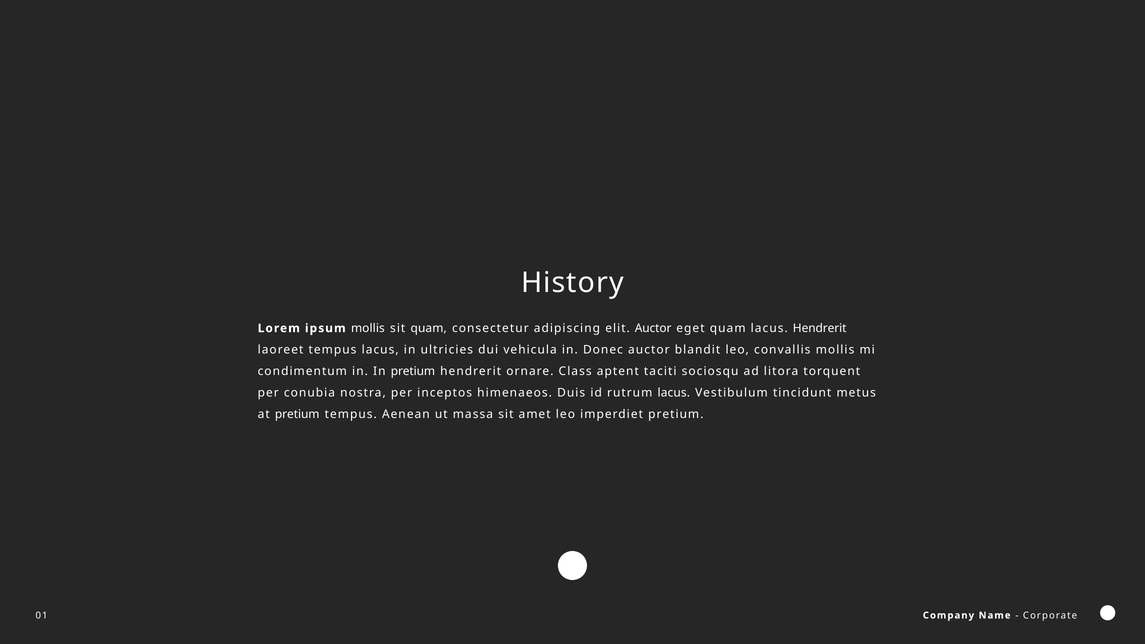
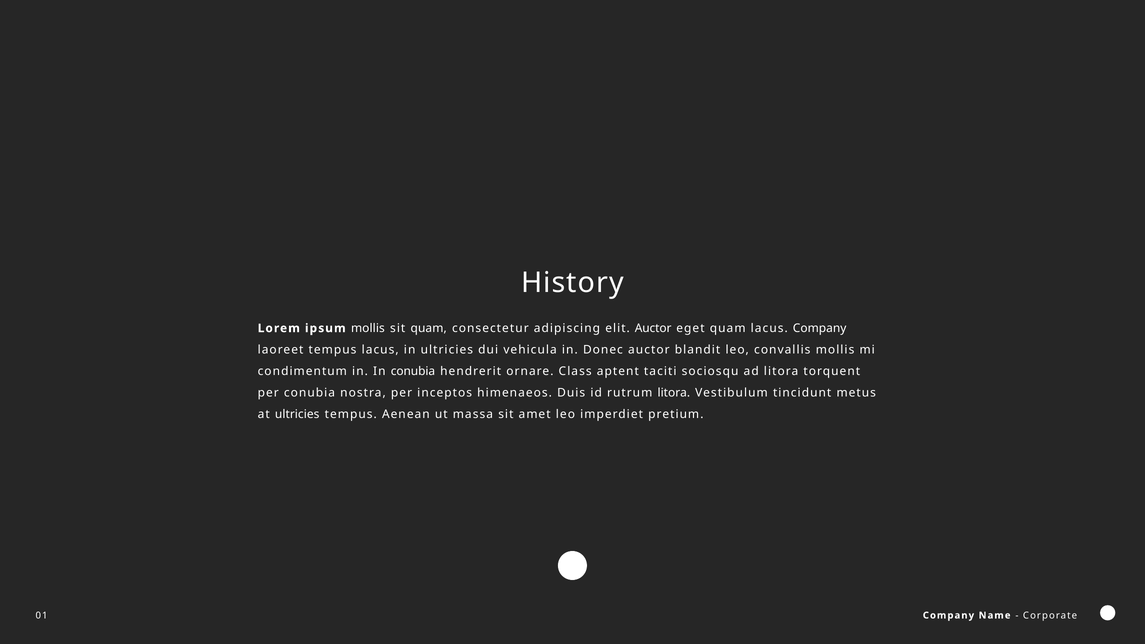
lacus Hendrerit: Hendrerit -> Company
In pretium: pretium -> conubia
rutrum lacus: lacus -> litora
at pretium: pretium -> ultricies
